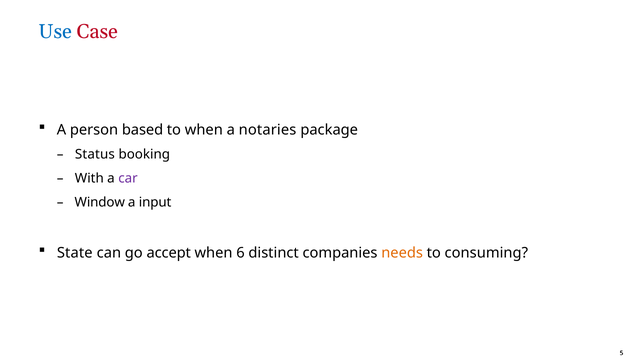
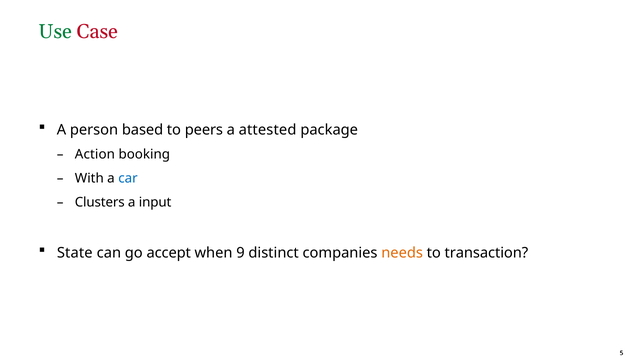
Use colour: blue -> green
to when: when -> peers
notaries: notaries -> attested
Status: Status -> Action
car colour: purple -> blue
Window: Window -> Clusters
6: 6 -> 9
consuming: consuming -> transaction
